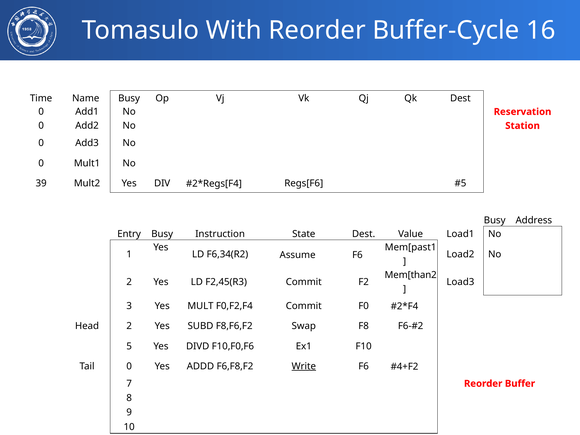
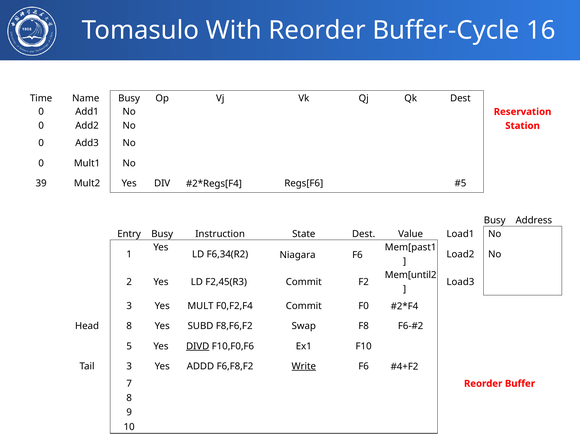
Assume: Assume -> Niagara
Mem[than2: Mem[than2 -> Mem[until2
Head 2: 2 -> 8
DIVD underline: none -> present
Tail 0: 0 -> 3
